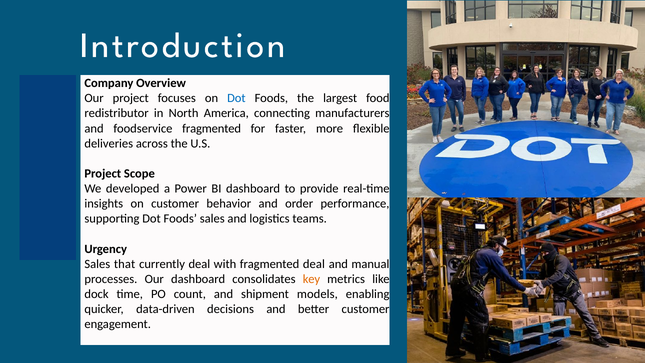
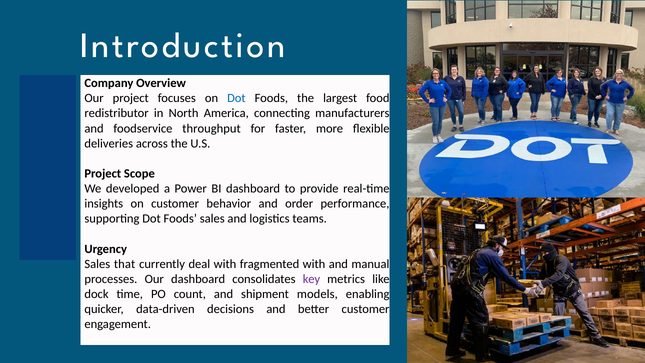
foodservice fragmented: fragmented -> throughput
fragmented deal: deal -> with
key colour: orange -> purple
